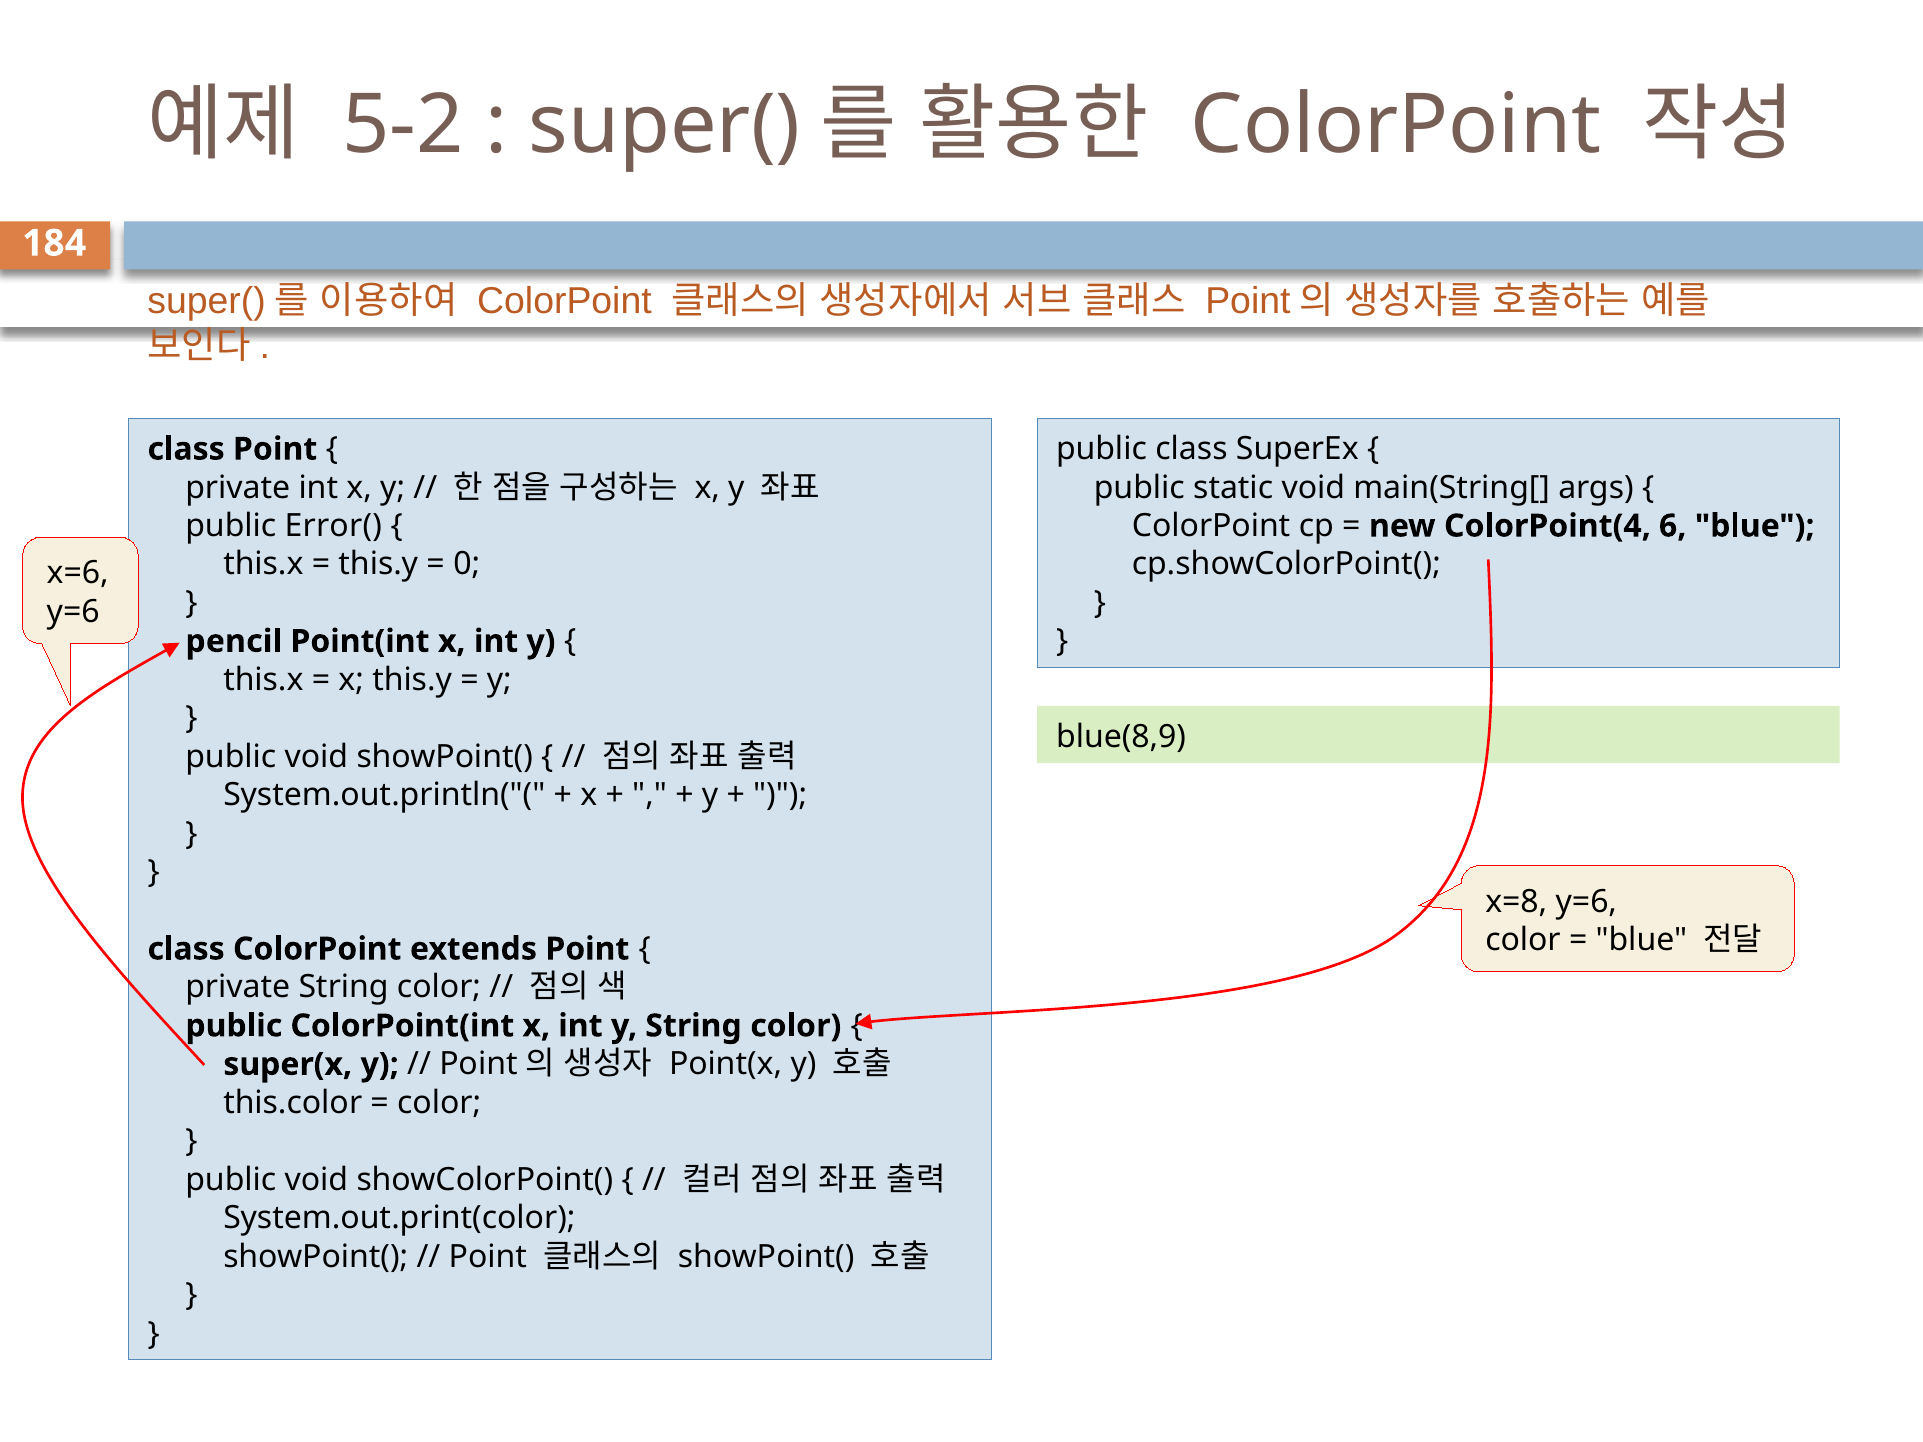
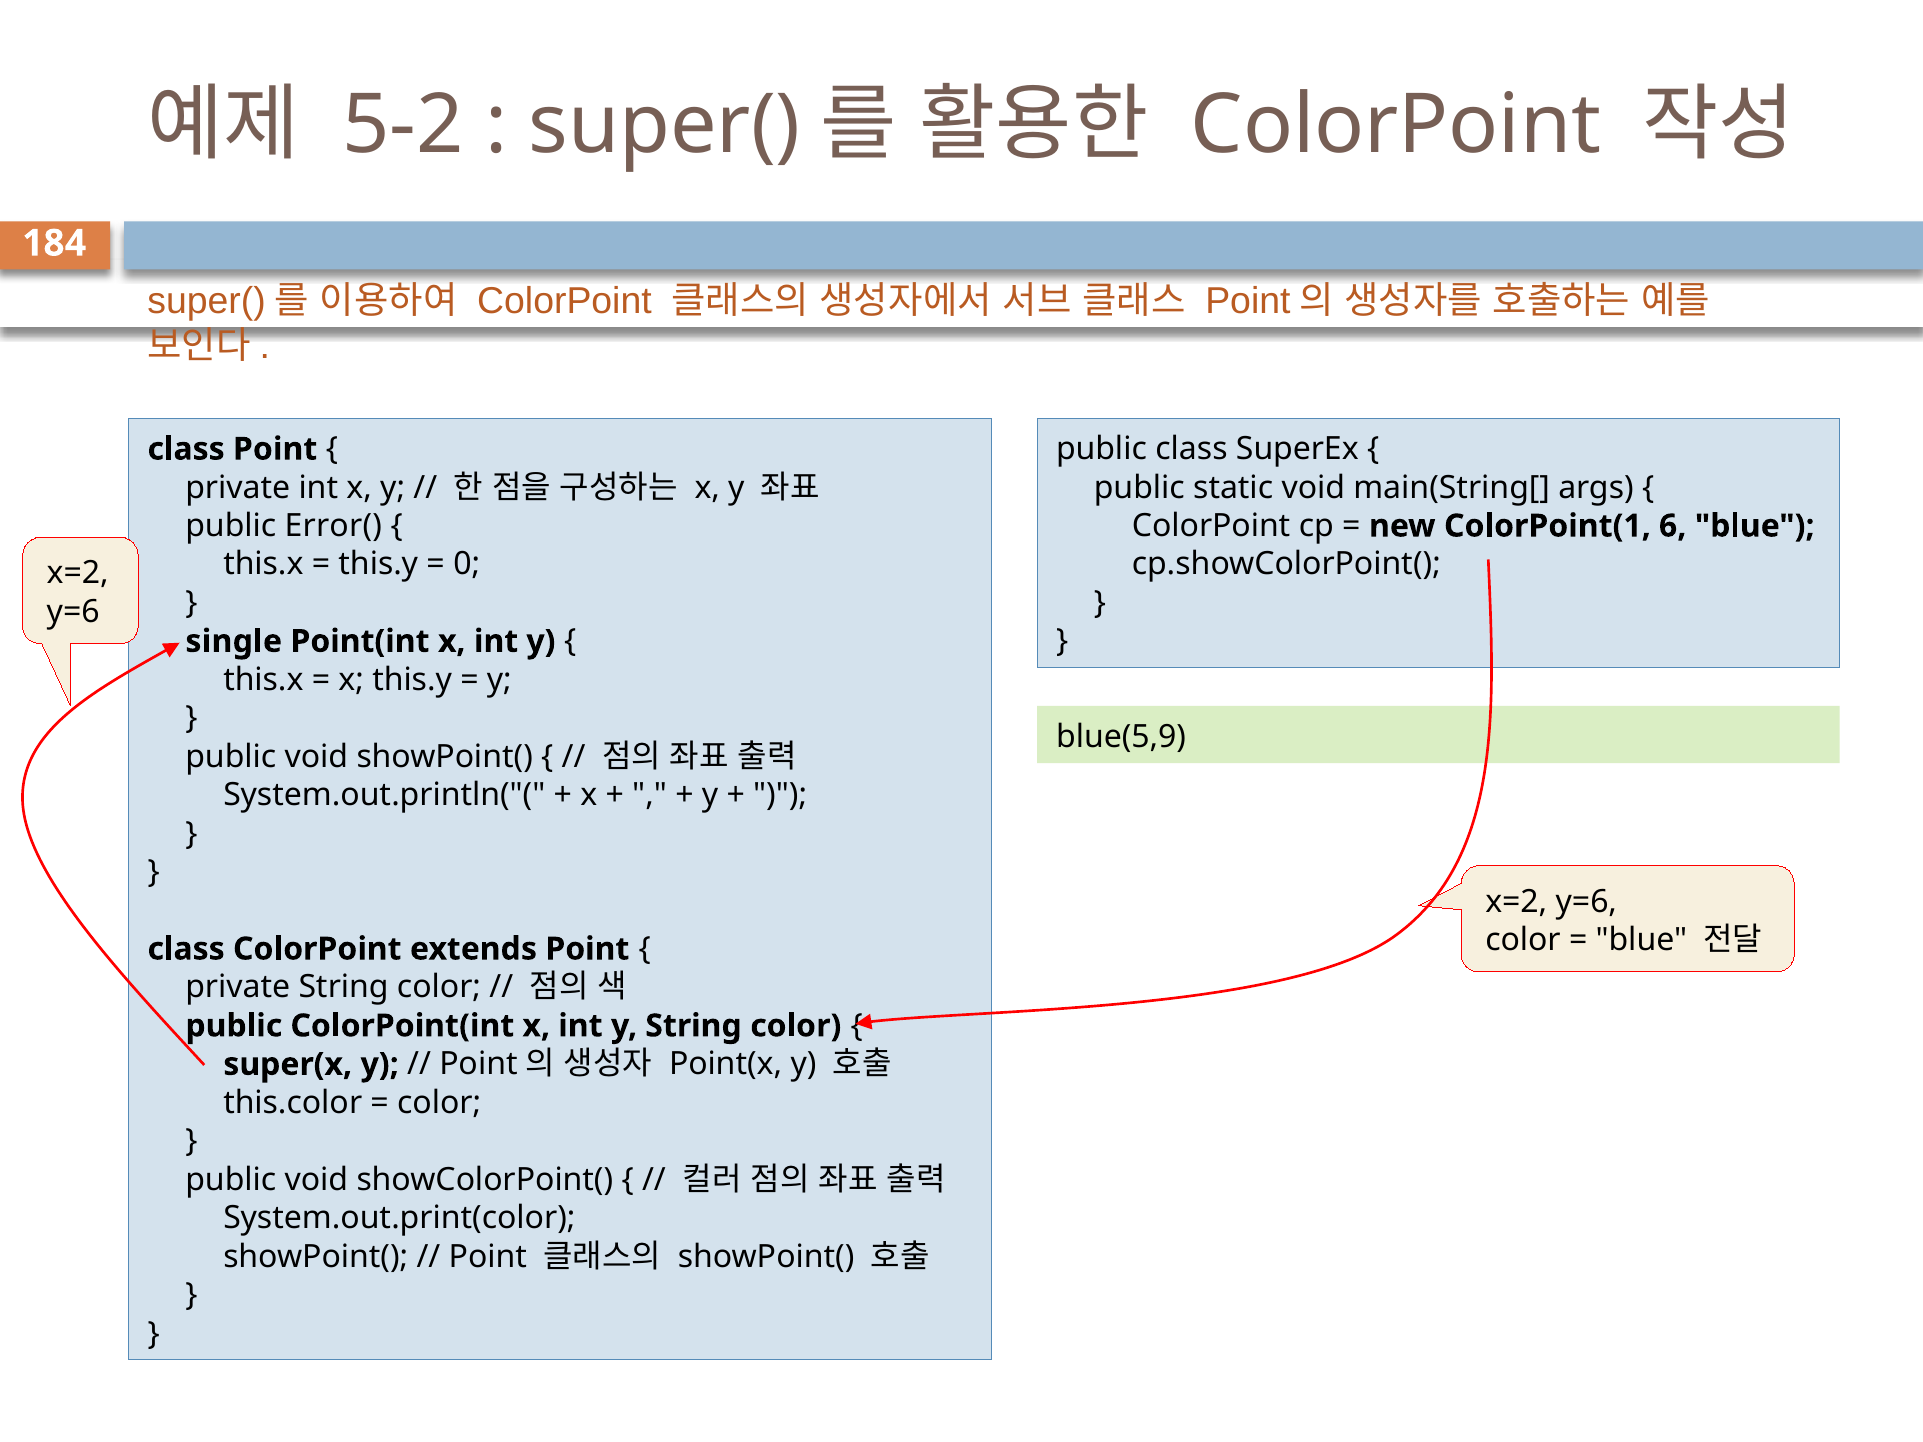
ColorPoint(4: ColorPoint(4 -> ColorPoint(1
x=6 at (78, 574): x=6 -> x=2
pencil: pencil -> single
blue(8,9: blue(8,9 -> blue(5,9
x=8 at (1516, 902): x=8 -> x=2
